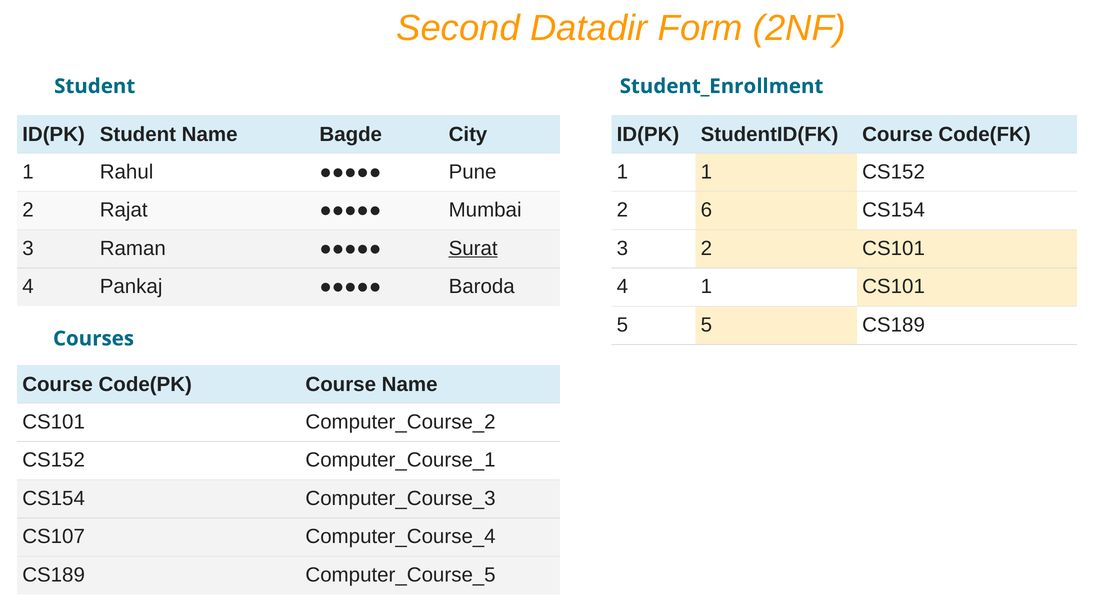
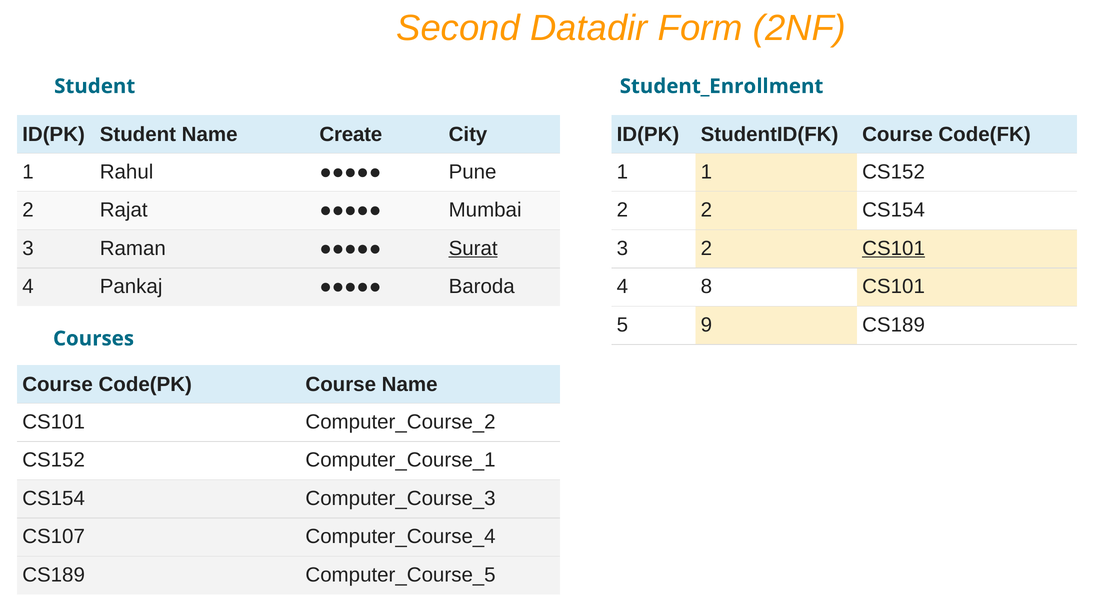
Bagde: Bagde -> Create
2 6: 6 -> 2
CS101 at (894, 248) underline: none -> present
4 1: 1 -> 8
5 5: 5 -> 9
